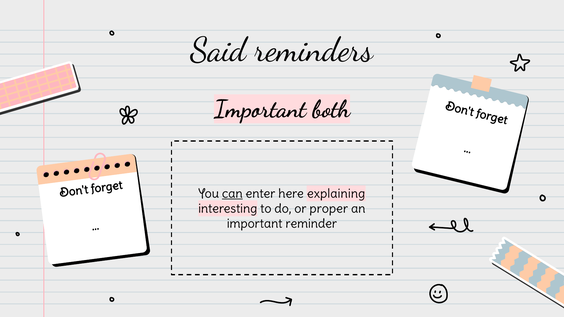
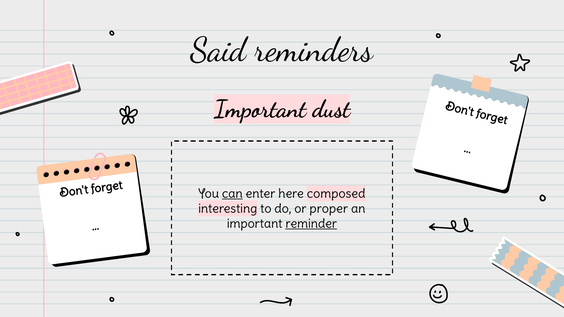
both: both -> dust
explaining: explaining -> composed
reminder underline: none -> present
